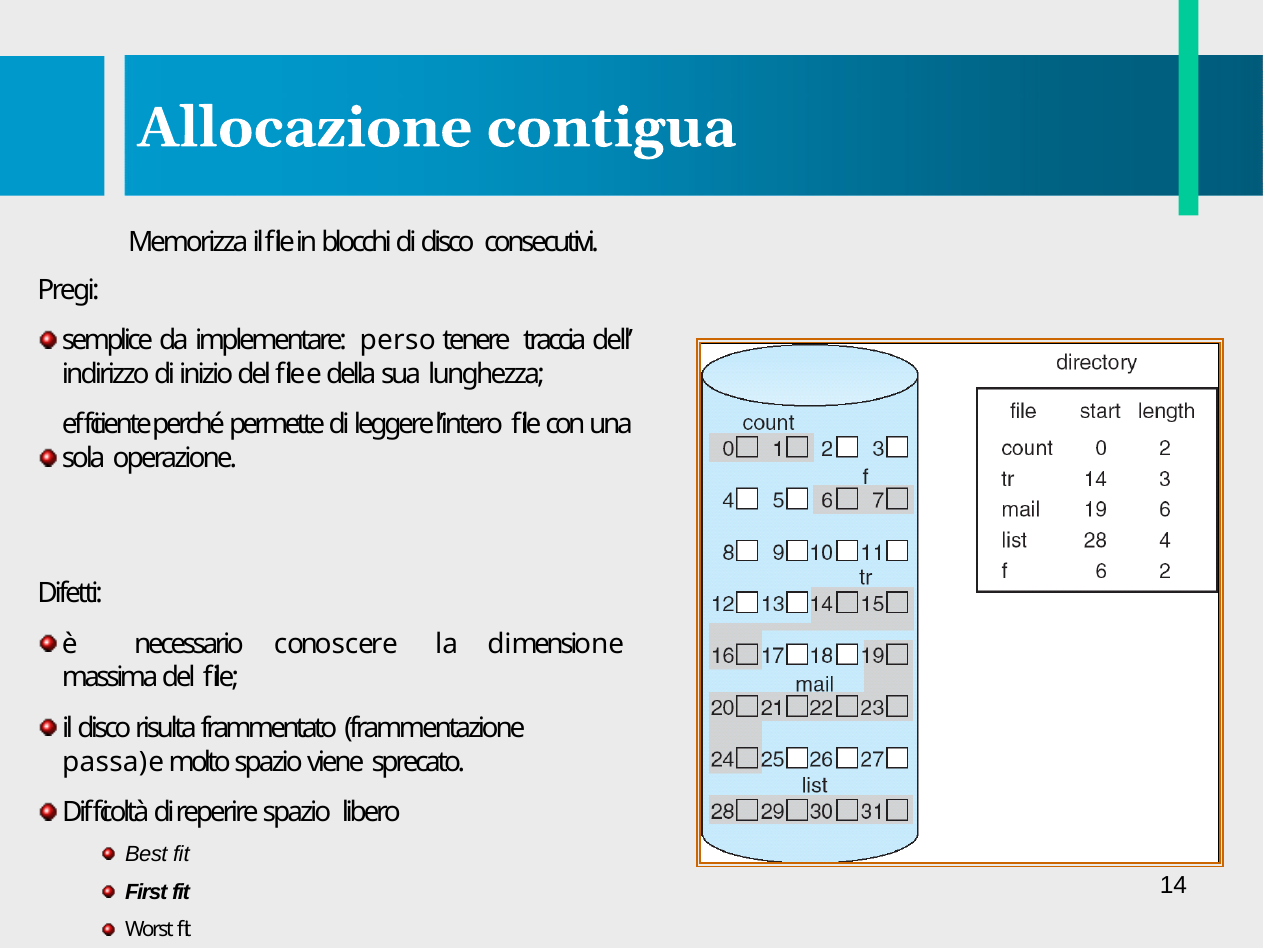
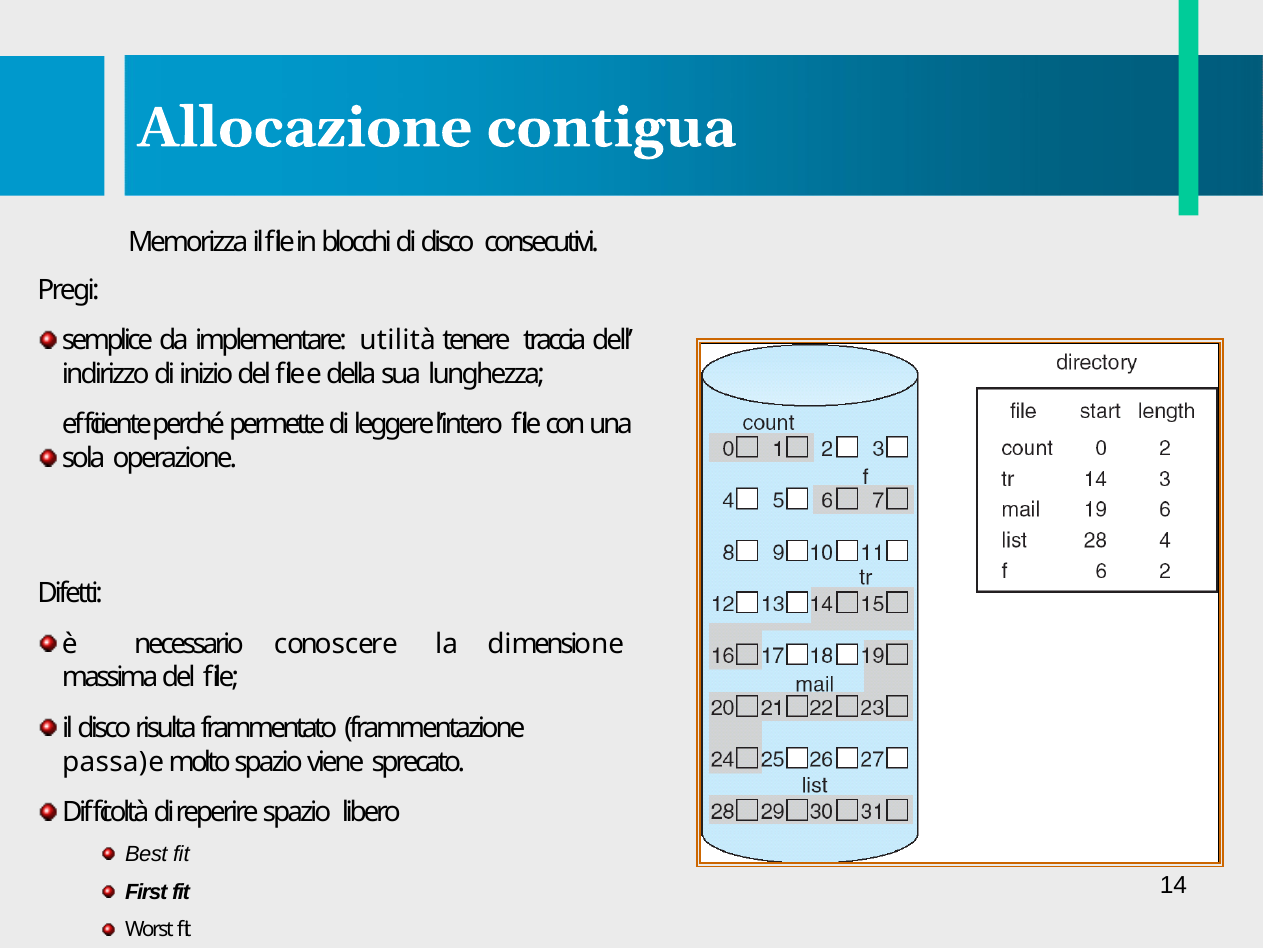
perso: perso -> utilità
